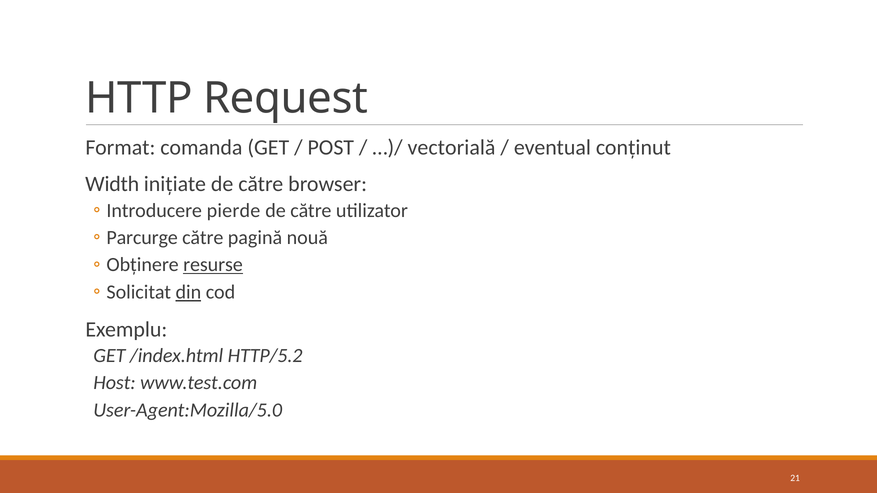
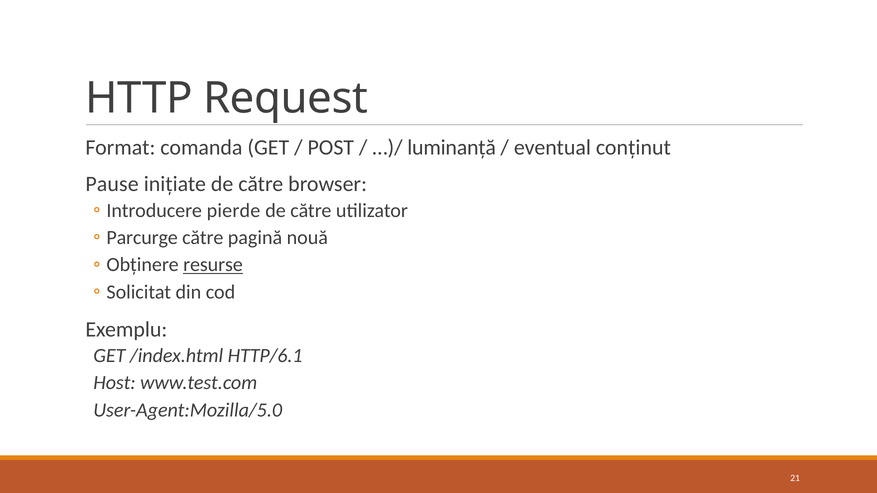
vectorială: vectorială -> luminanță
Width: Width -> Pause
din underline: present -> none
HTTP/5.2: HTTP/5.2 -> HTTP/6.1
